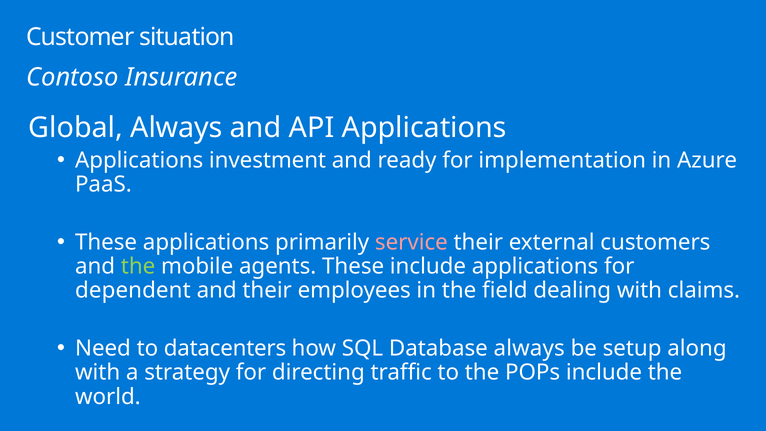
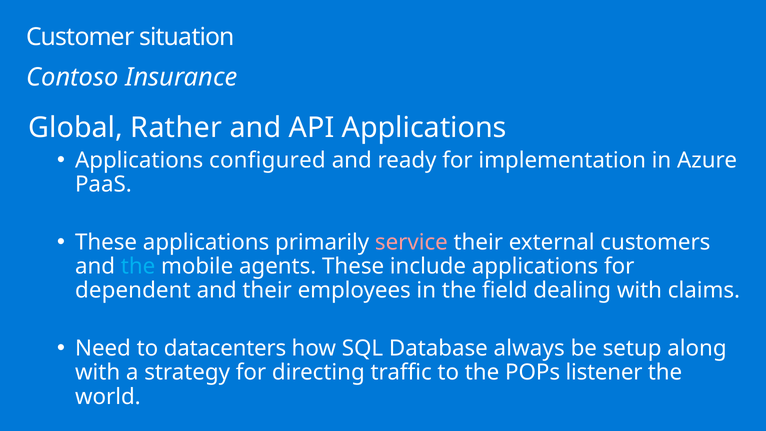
Global Always: Always -> Rather
investment: investment -> configured
the at (138, 266) colour: light green -> light blue
POPs include: include -> listener
